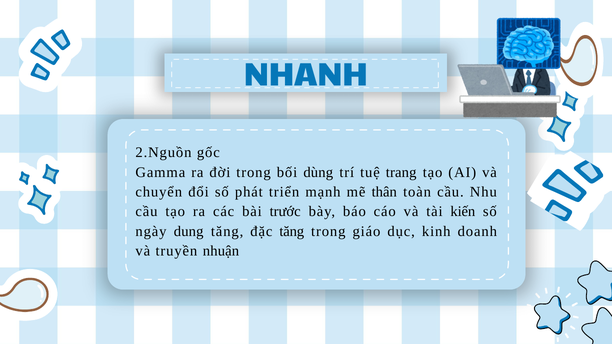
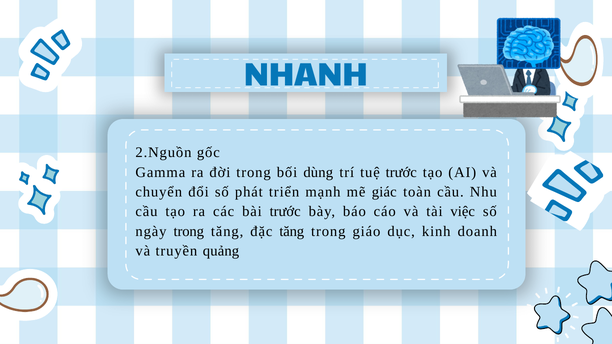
tuệ trang: trang -> trước
thân: thân -> giác
kiến: kiến -> việc
ngày dung: dung -> trong
nhuận: nhuận -> quảng
